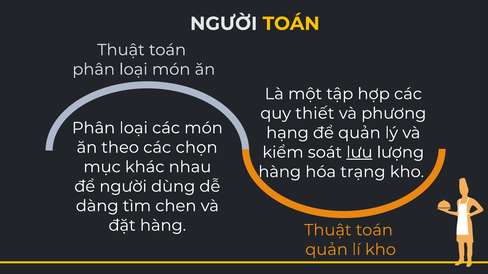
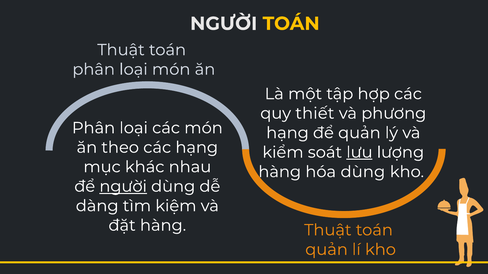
các chọn: chọn -> hạng
hóa trạng: trạng -> dùng
người at (123, 187) underline: none -> present
chen: chen -> kiệm
